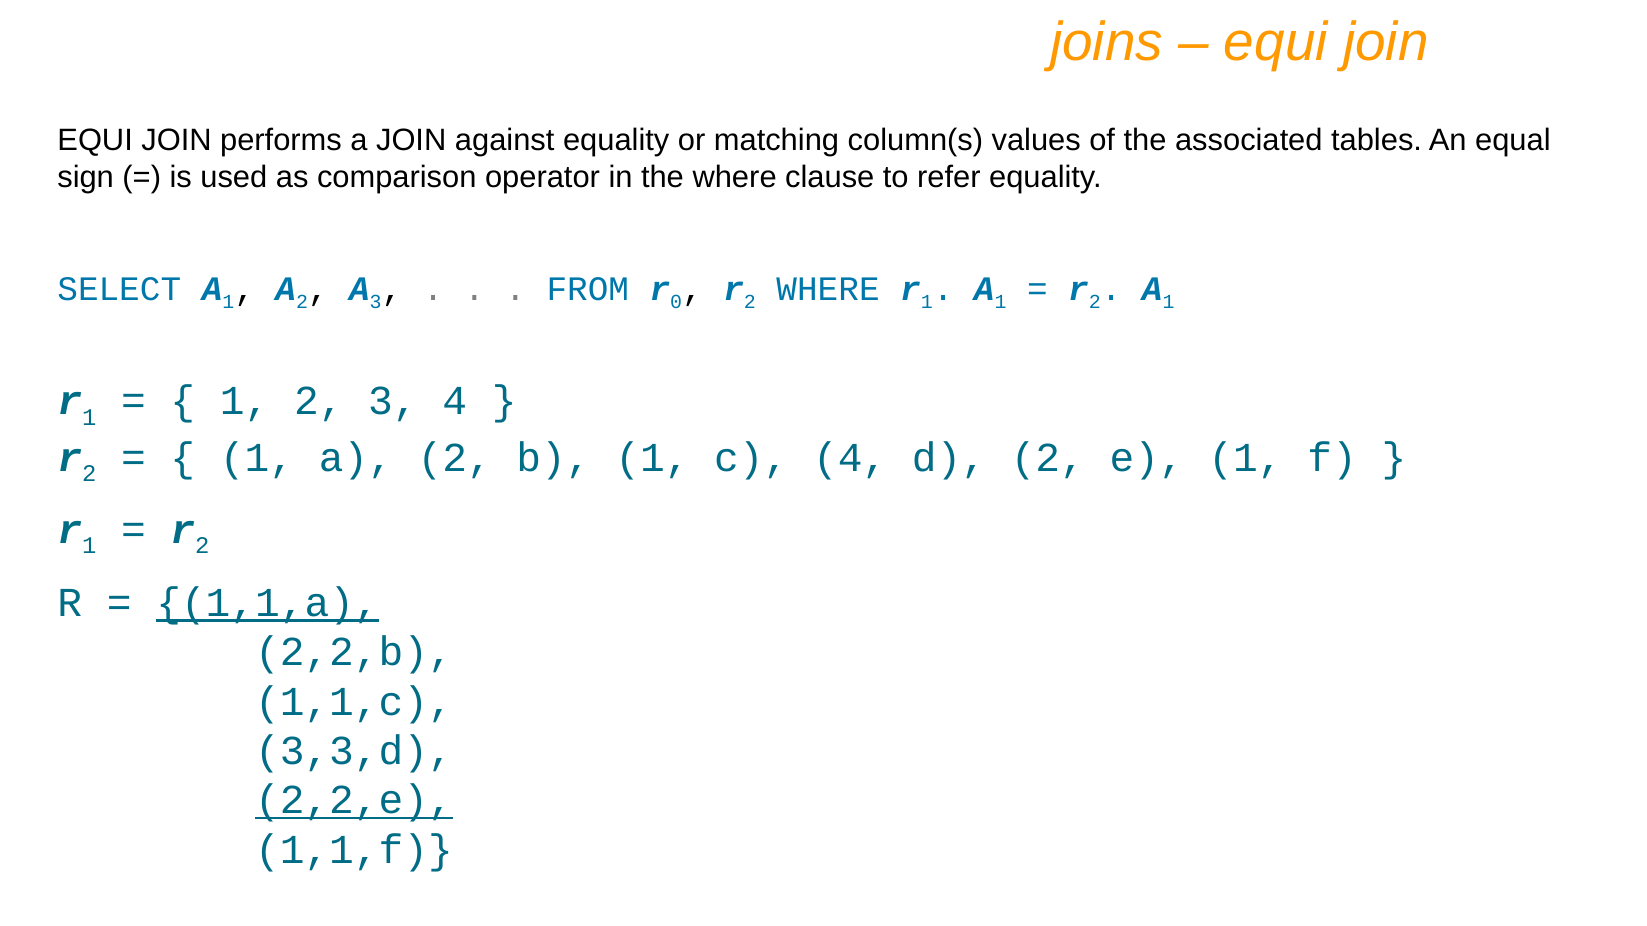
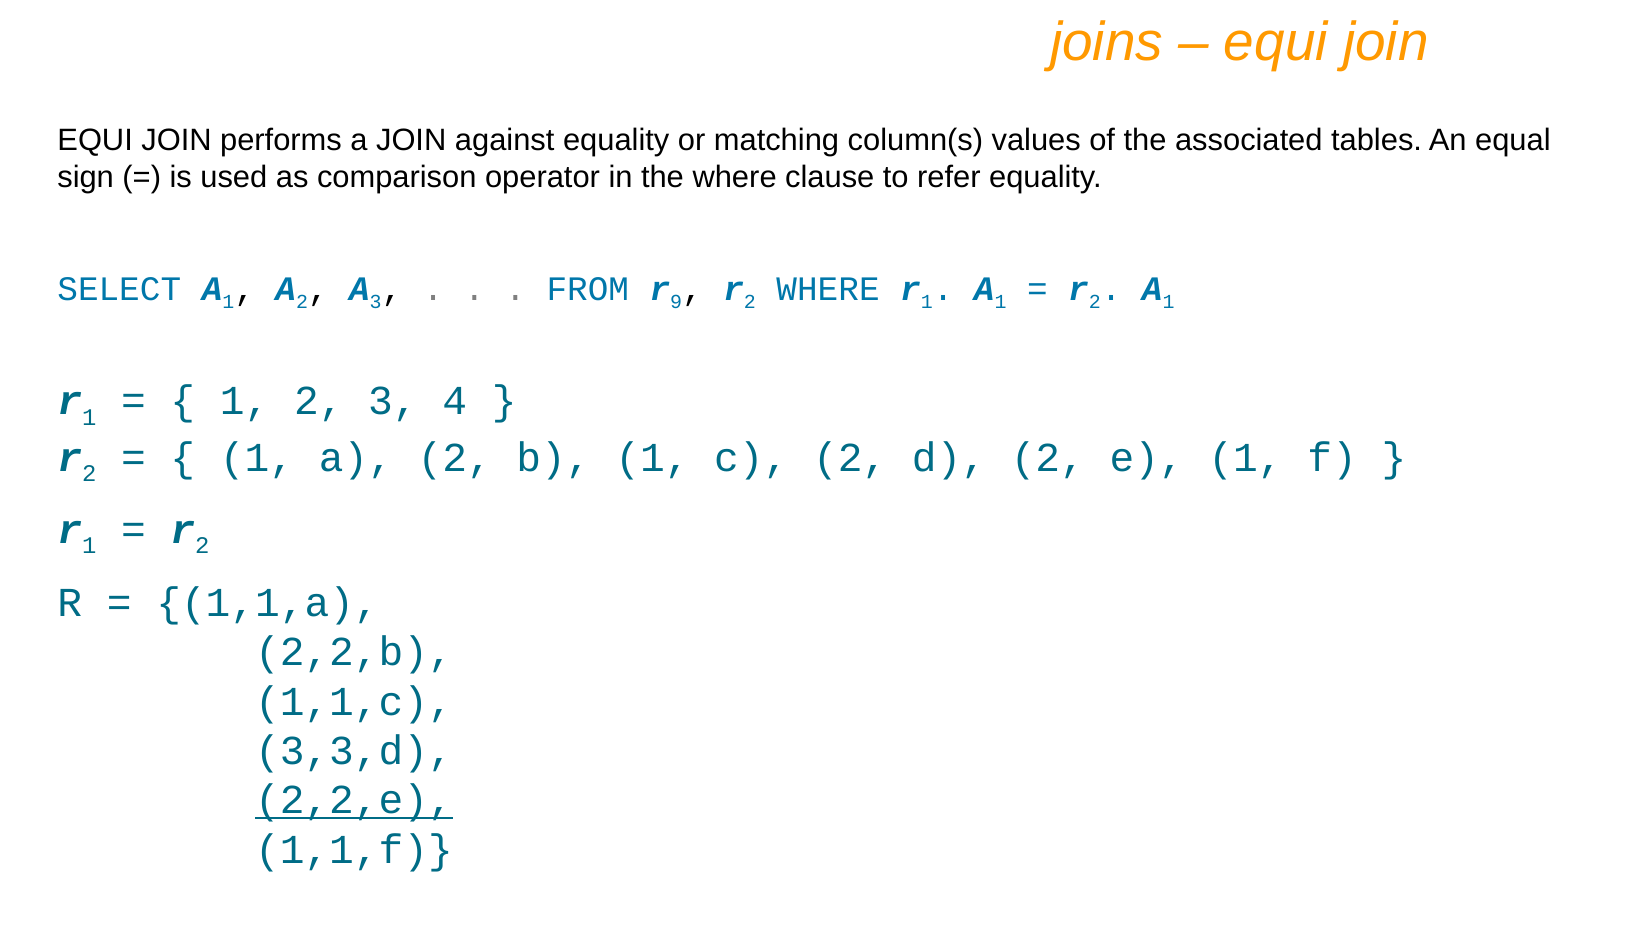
0: 0 -> 9
c 4: 4 -> 2
1,1,a underline: present -> none
